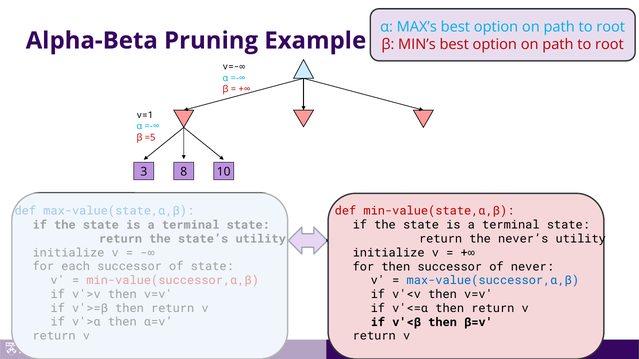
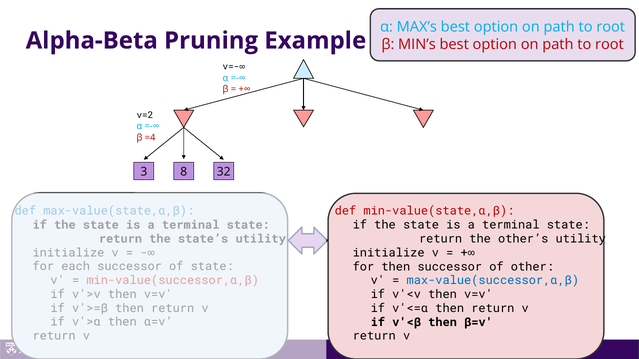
v=1: v=1 -> v=2
=5: =5 -> =4
10: 10 -> 32
never’s: never’s -> other’s
never: never -> other
